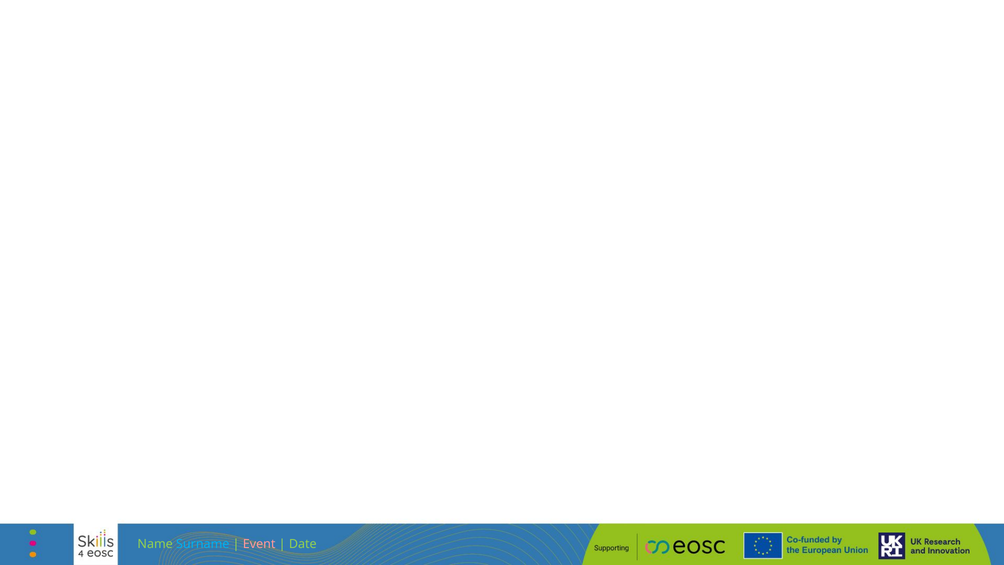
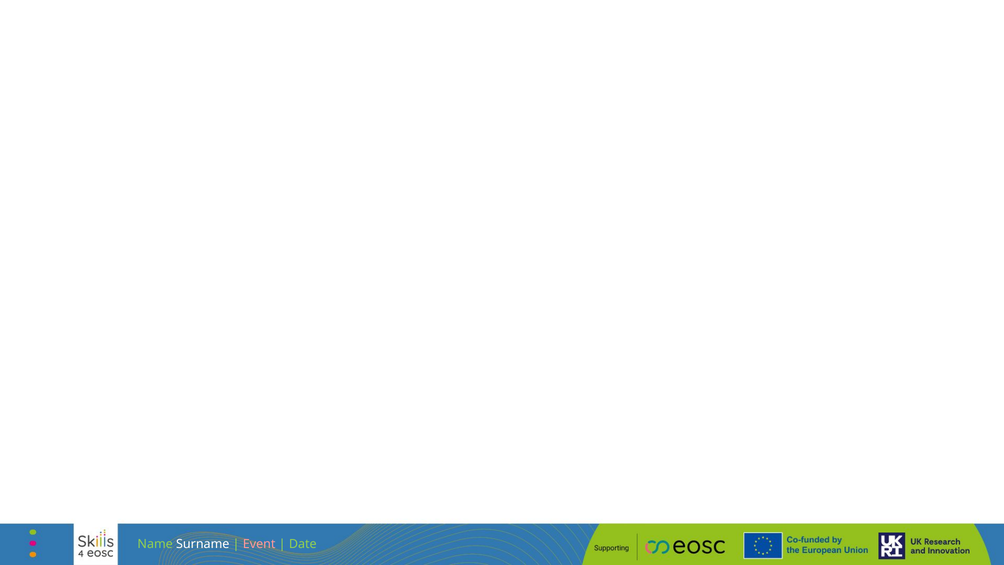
Surname colour: light blue -> white
